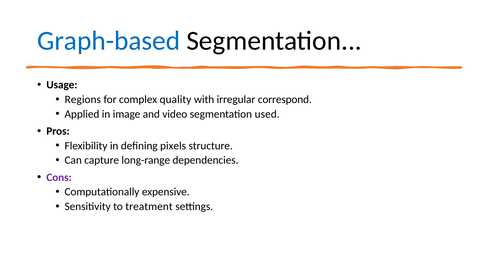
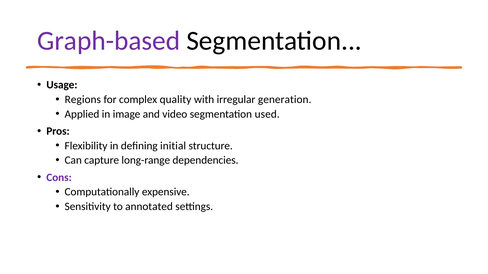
Graph-based colour: blue -> purple
correspond: correspond -> generation
pixels: pixels -> initial
treatment: treatment -> annotated
